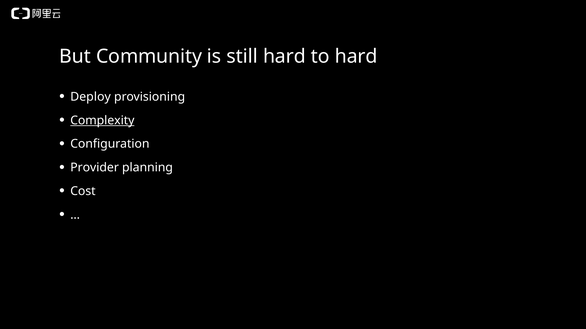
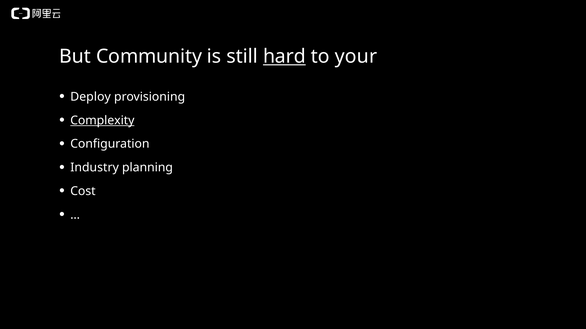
hard at (284, 57) underline: none -> present
to hard: hard -> your
Provider: Provider -> Industry
